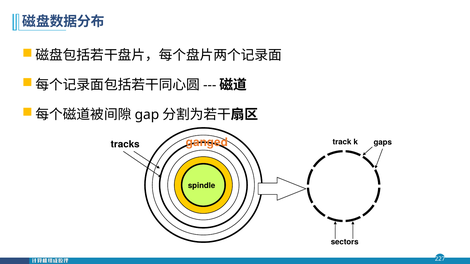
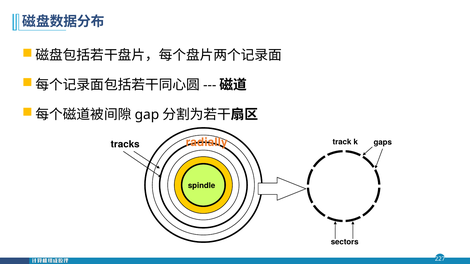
ganged: ganged -> radially
